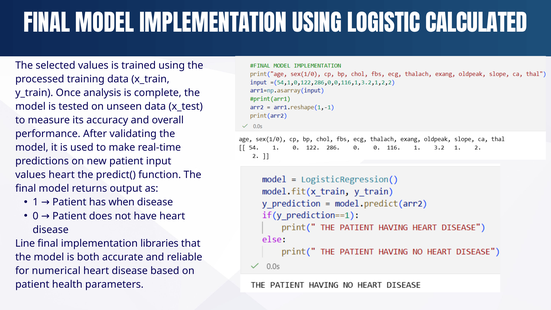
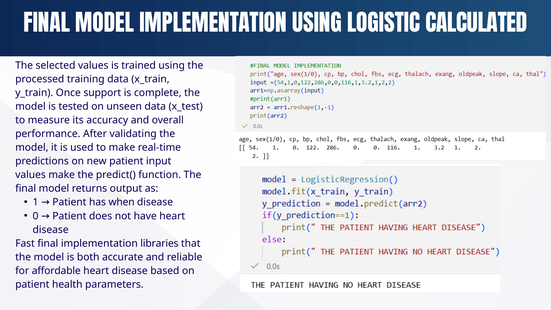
analysis: analysis -> support
values heart: heart -> make
Line: Line -> Fast
numerical: numerical -> affordable
